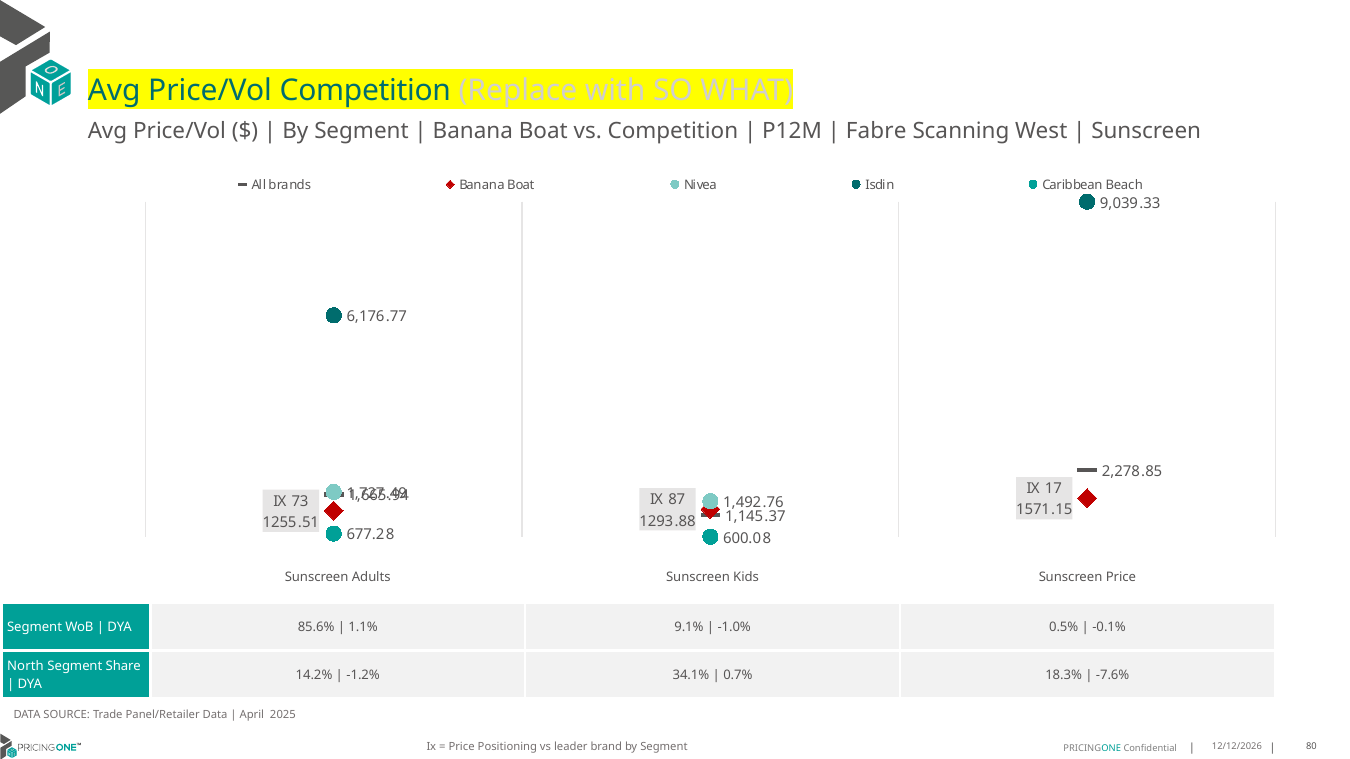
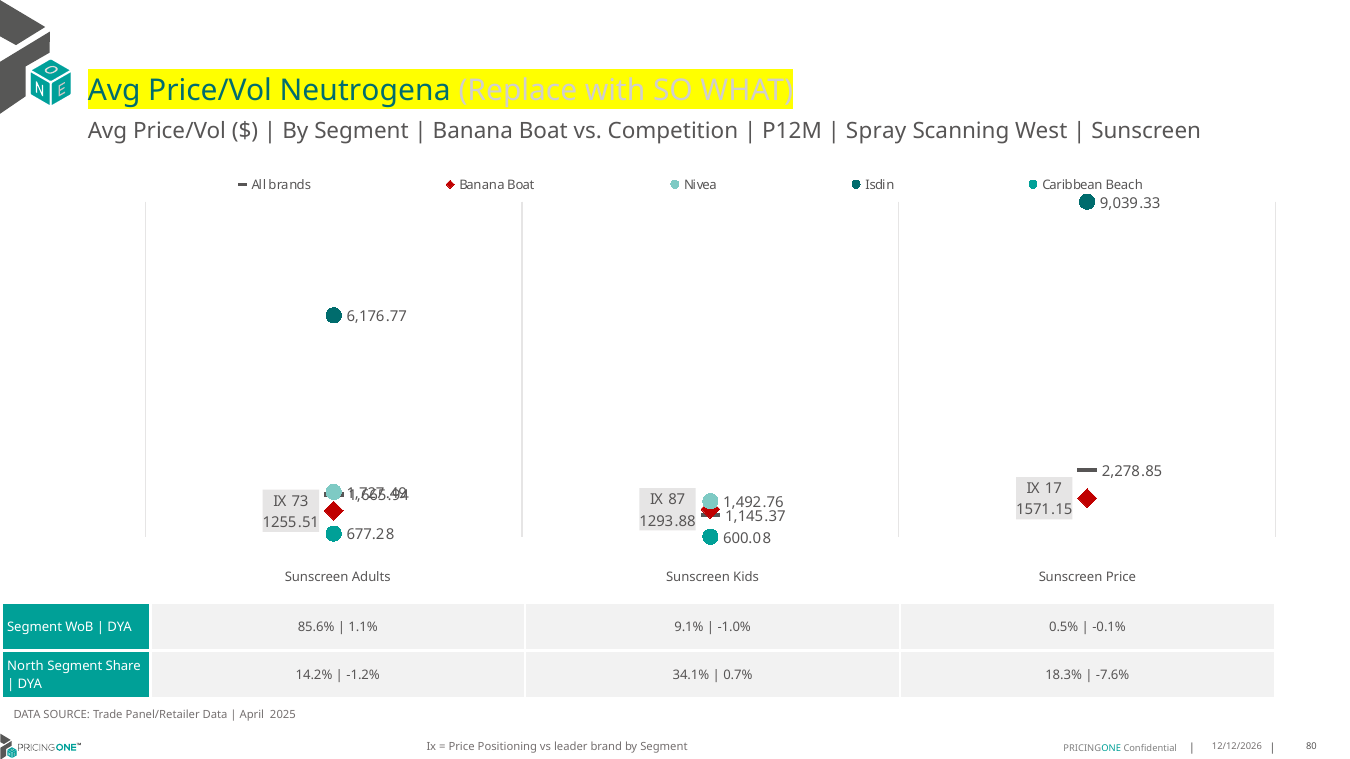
Price/Vol Competition: Competition -> Neutrogena
Fabre: Fabre -> Spray
